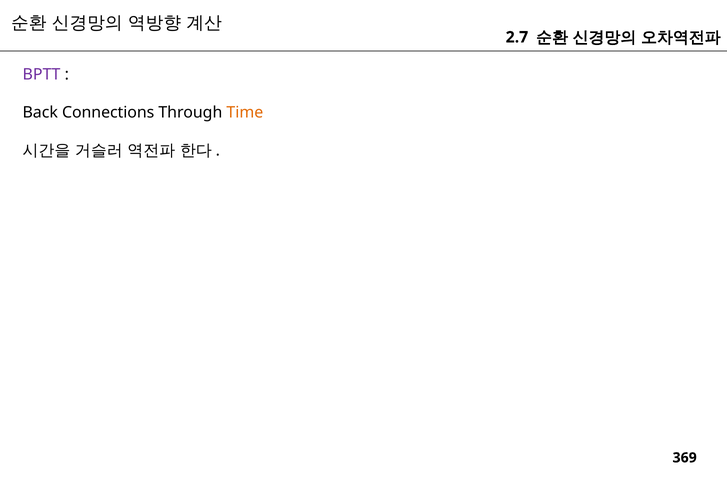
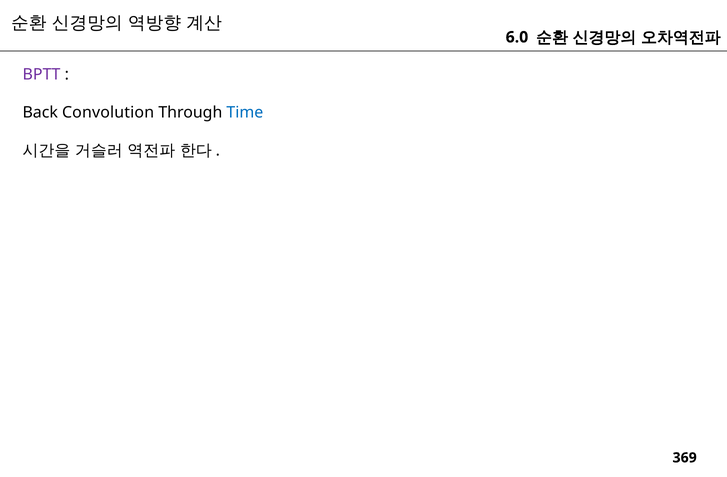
2.7: 2.7 -> 6.0
Connections: Connections -> Convolution
Time colour: orange -> blue
